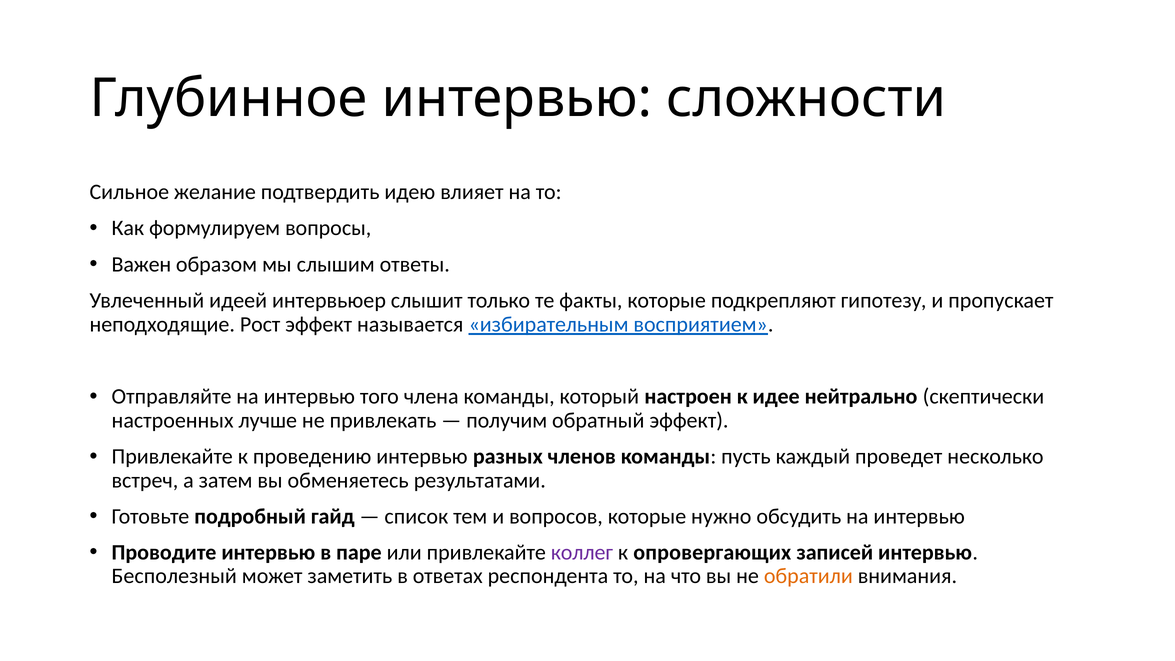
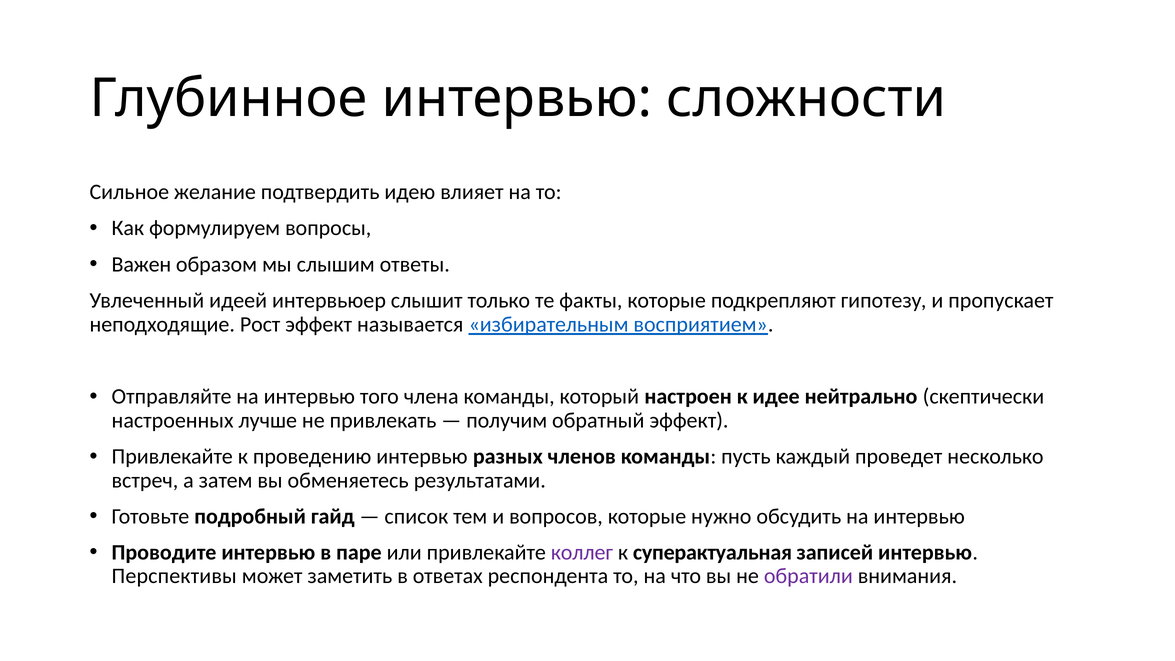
опровергающих: опровергающих -> суперактуальная
Бесполезный: Бесполезный -> Перспективы
обратили colour: orange -> purple
